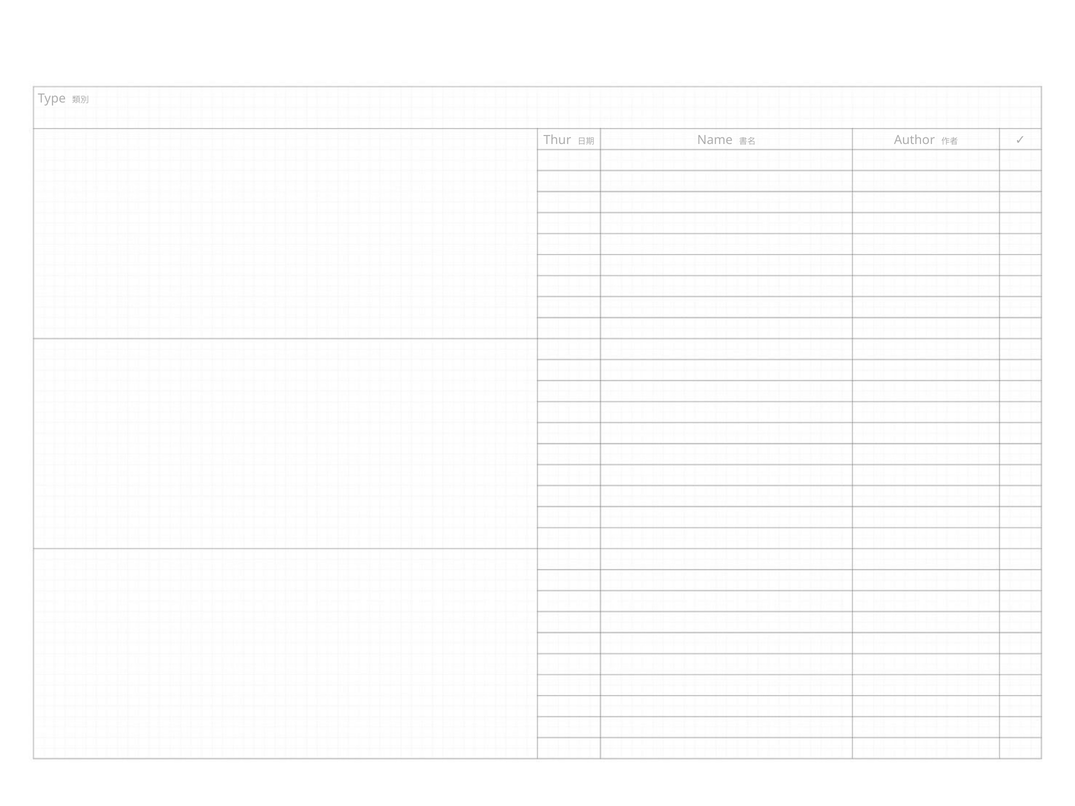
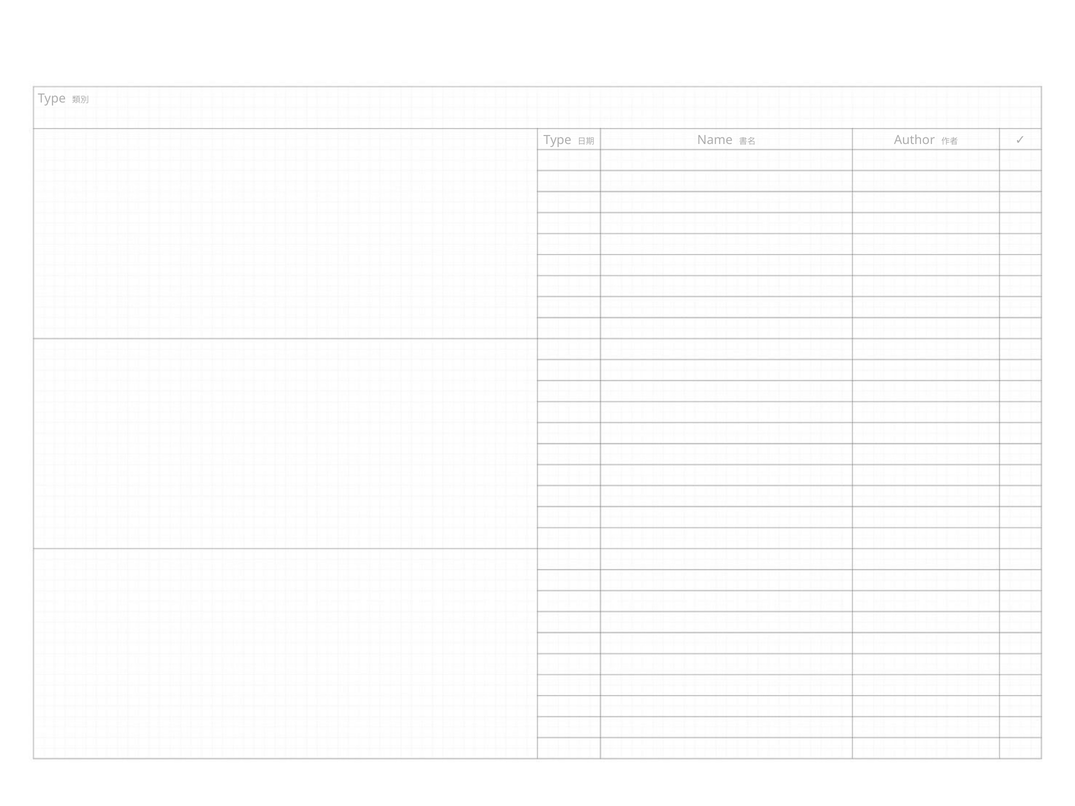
Thur at (557, 140): Thur -> Type
